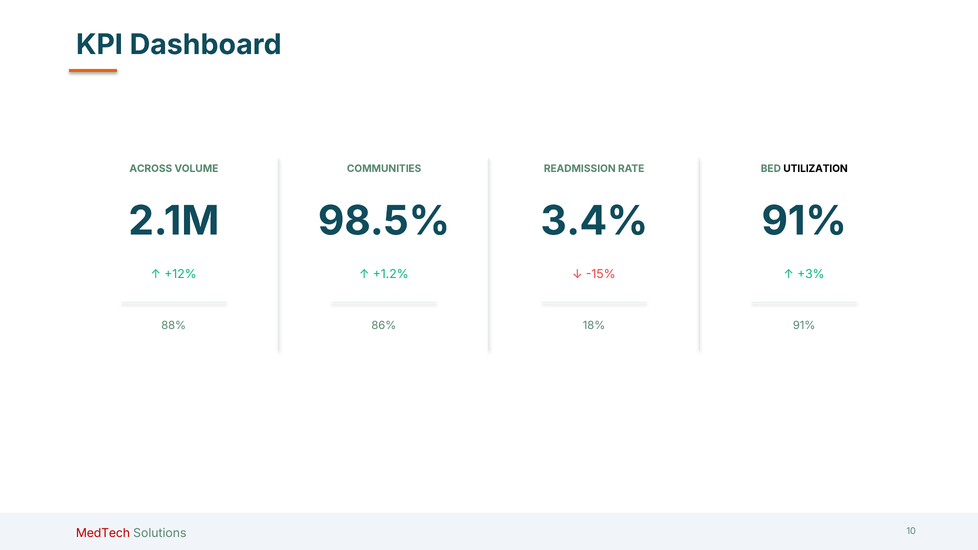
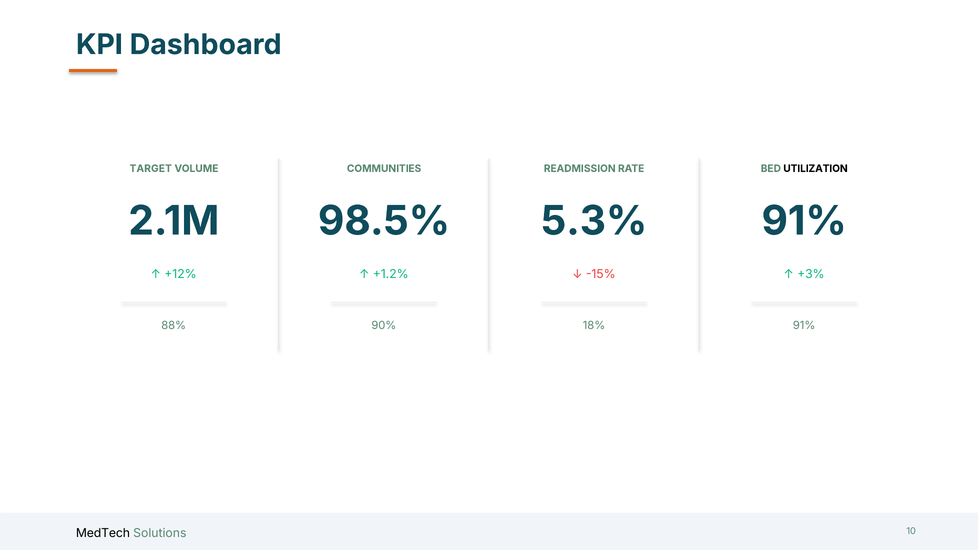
ACROSS: ACROSS -> TARGET
3.4%: 3.4% -> 5.3%
86%: 86% -> 90%
MedTech colour: red -> black
